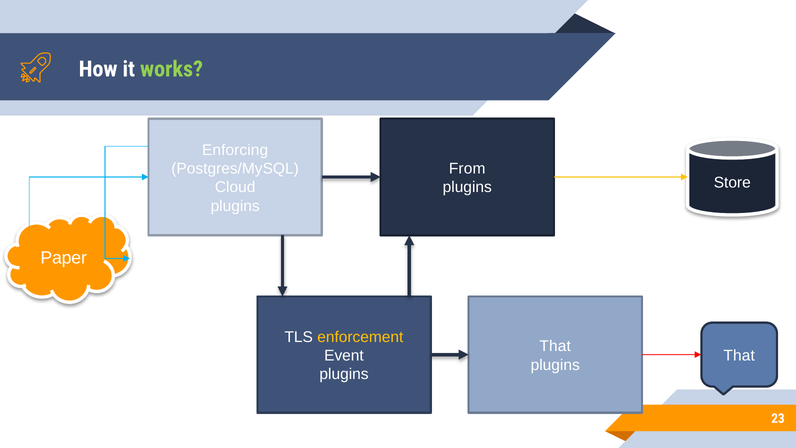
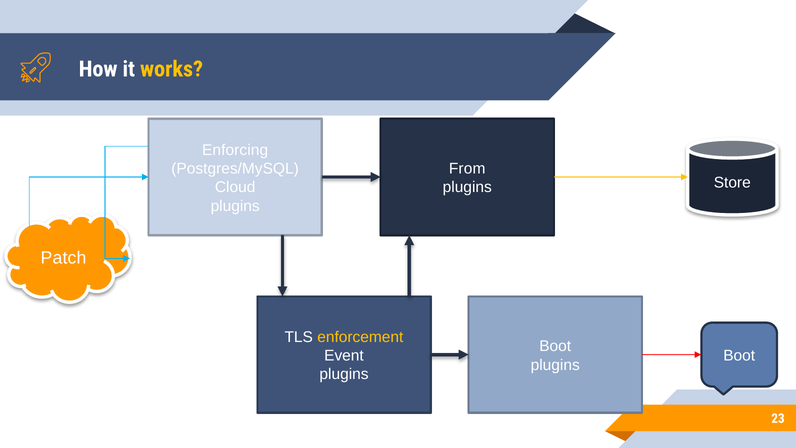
works colour: light green -> yellow
Paper: Paper -> Patch
That at (555, 346): That -> Boot
That at (739, 355): That -> Boot
